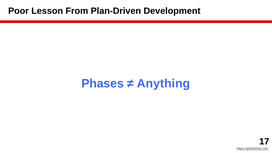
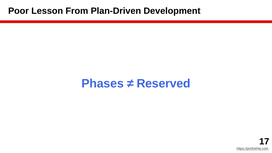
Anything: Anything -> Reserved
